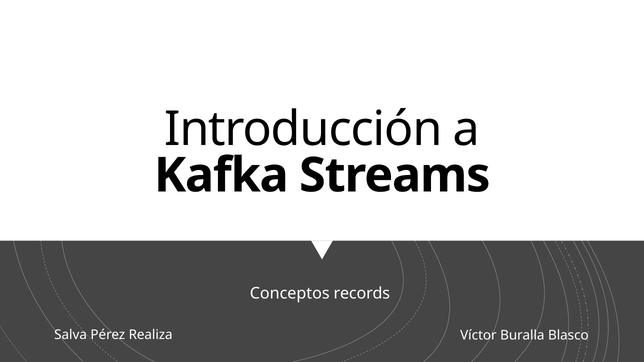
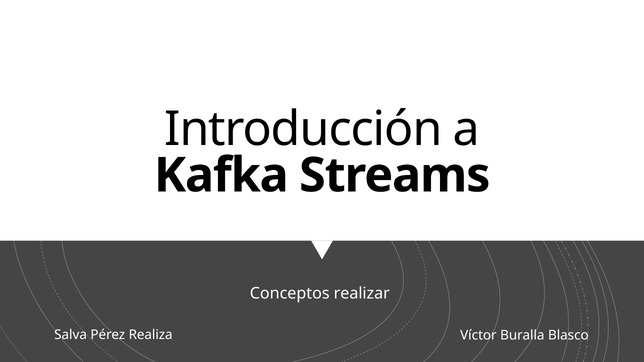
records: records -> realizar
